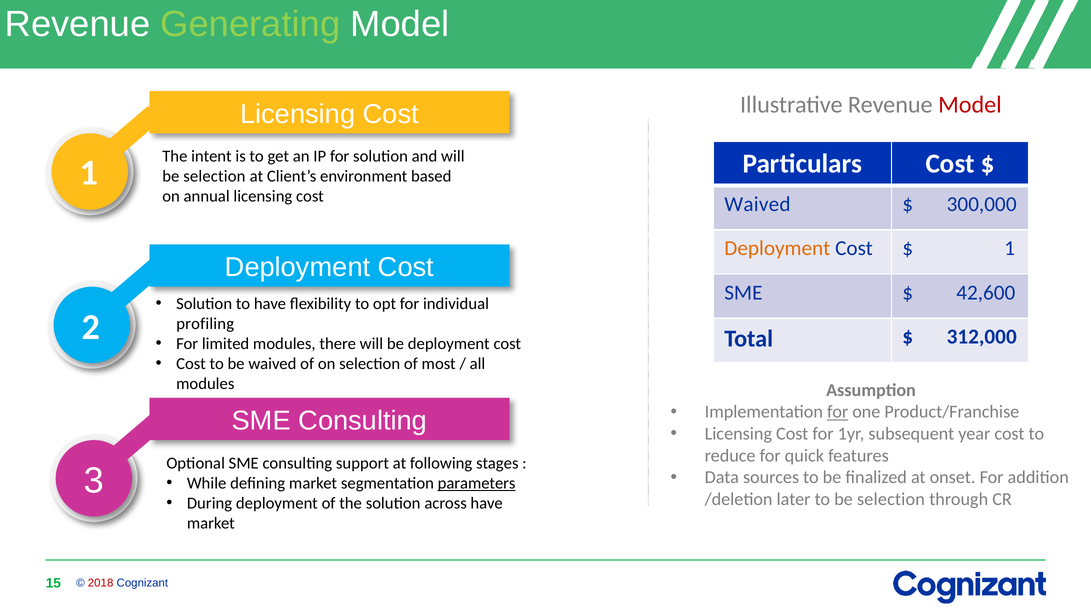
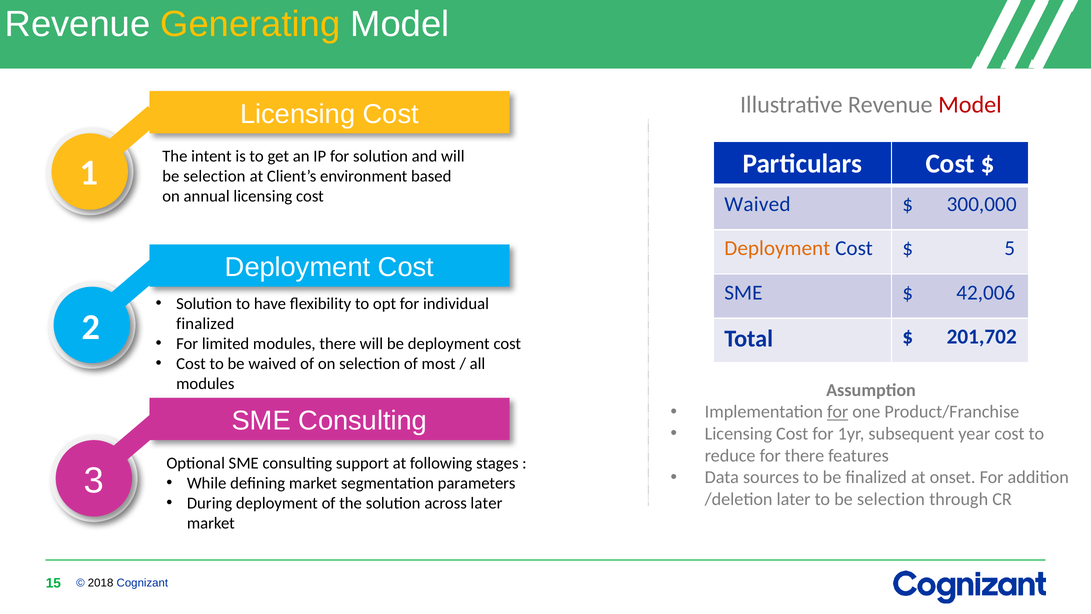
Generating colour: light green -> yellow
1 at (1010, 248): 1 -> 5
42,600: 42,600 -> 42,006
profiling at (205, 323): profiling -> finalized
312,000: 312,000 -> 201,702
for quick: quick -> there
parameters underline: present -> none
across have: have -> later
2018 colour: red -> black
